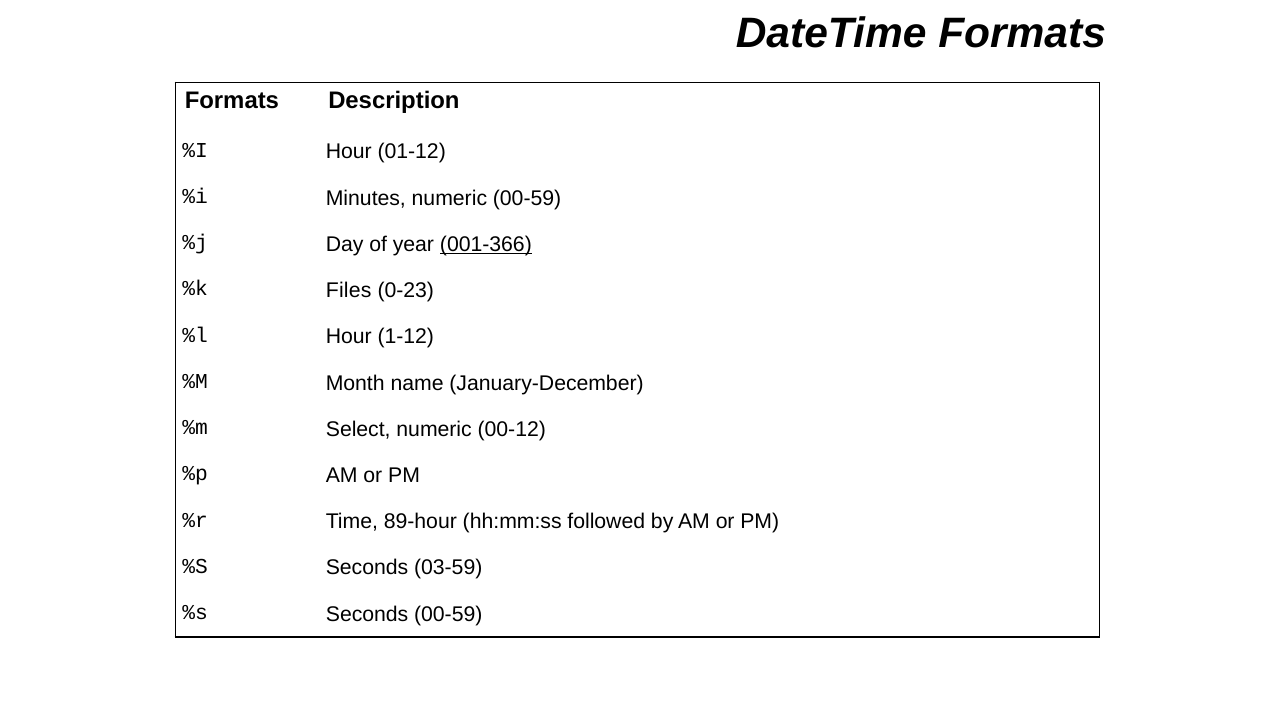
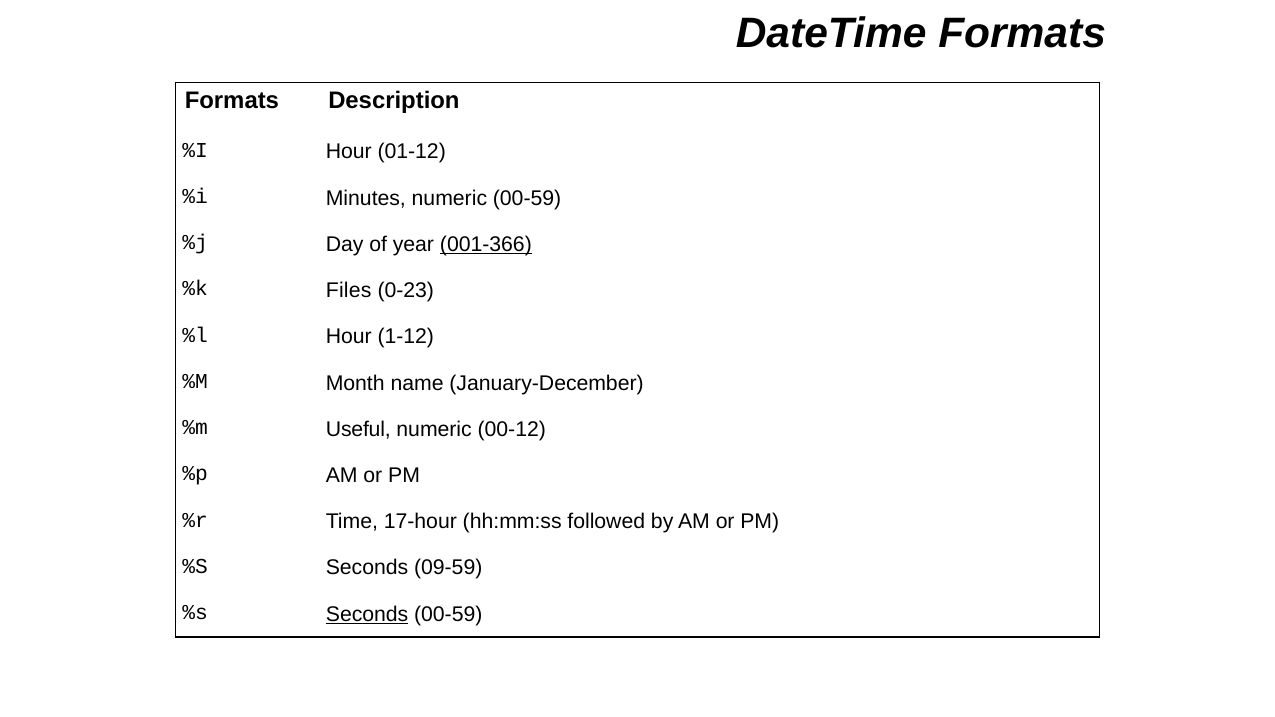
Select: Select -> Useful
89-hour: 89-hour -> 17-hour
03-59: 03-59 -> 09-59
Seconds at (367, 614) underline: none -> present
